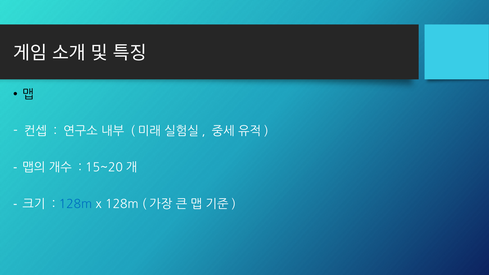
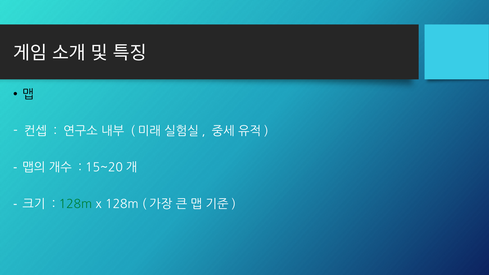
128m at (75, 204) colour: blue -> green
